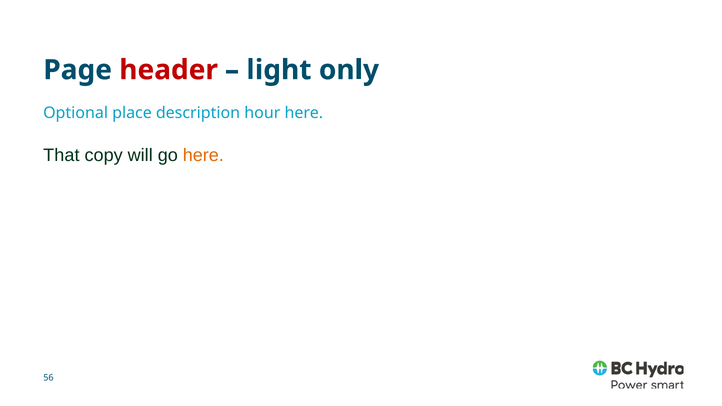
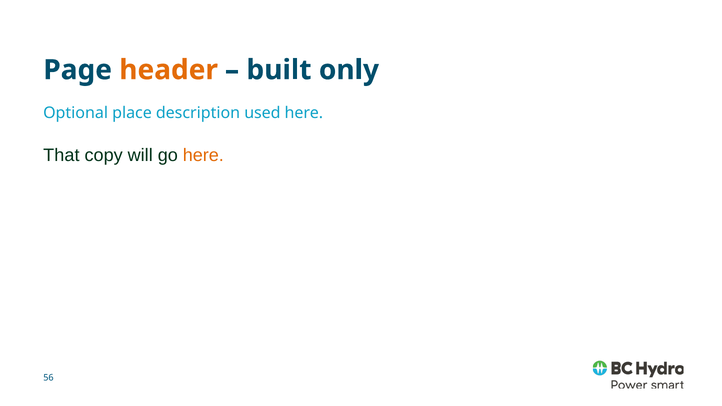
header colour: red -> orange
light: light -> built
hour: hour -> used
